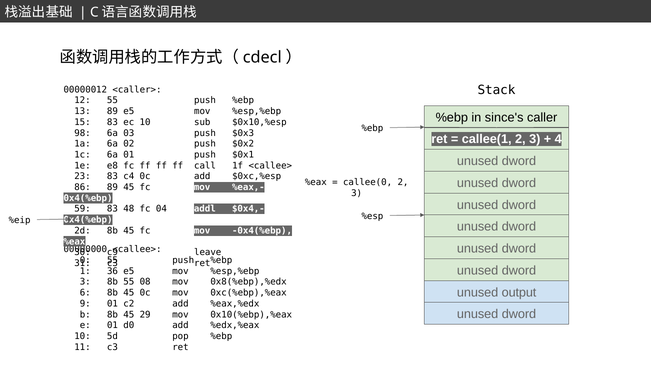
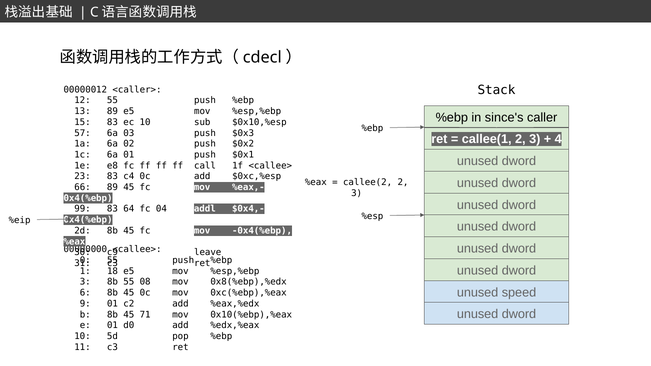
98: 98 -> 57
callee(0: callee(0 -> callee(2
86: 86 -> 66
59: 59 -> 99
48: 48 -> 64
36: 36 -> 18
output: output -> speed
29: 29 -> 71
